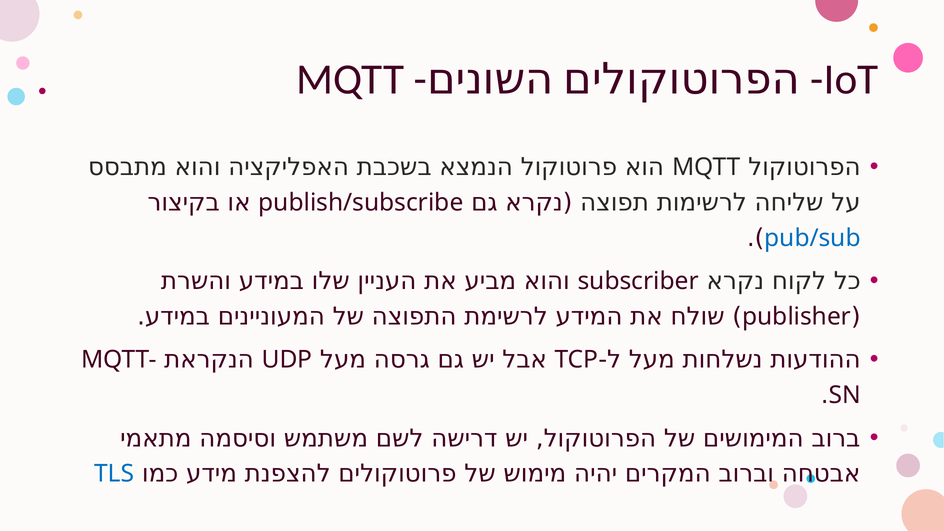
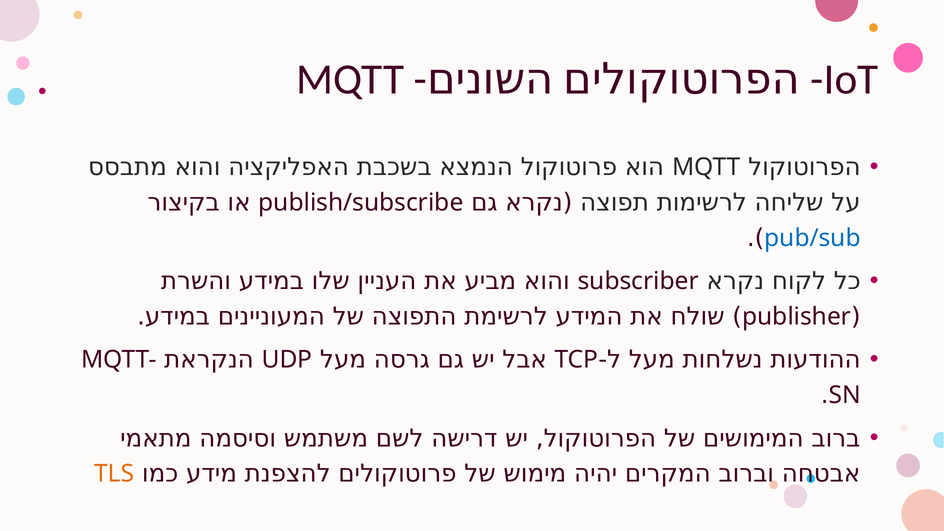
TLS colour: blue -> orange
